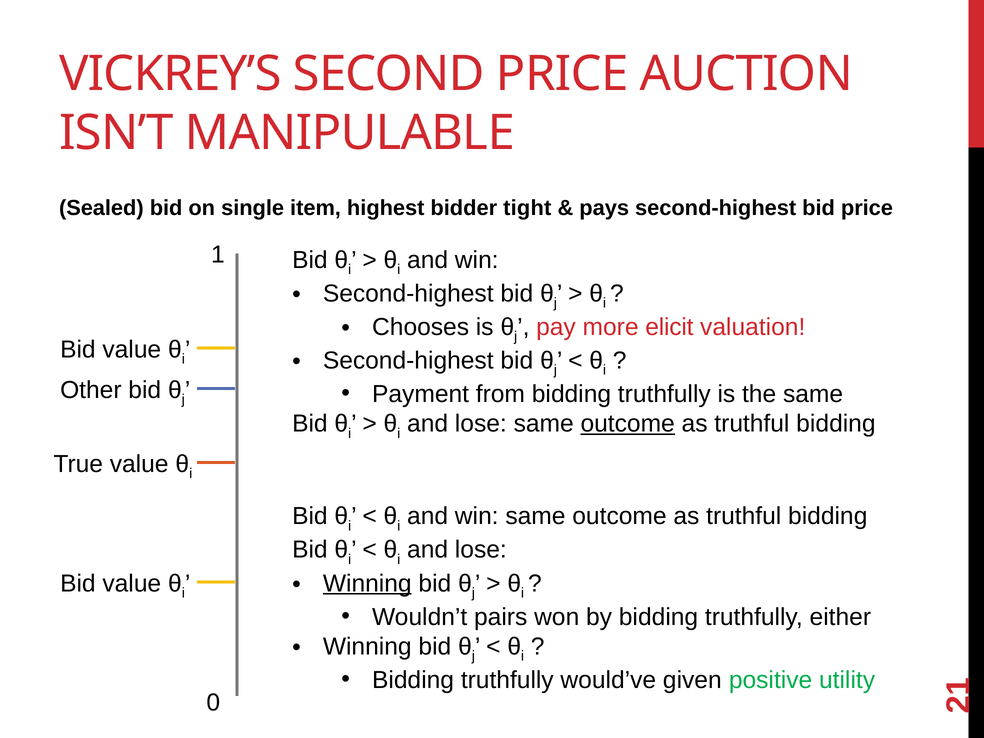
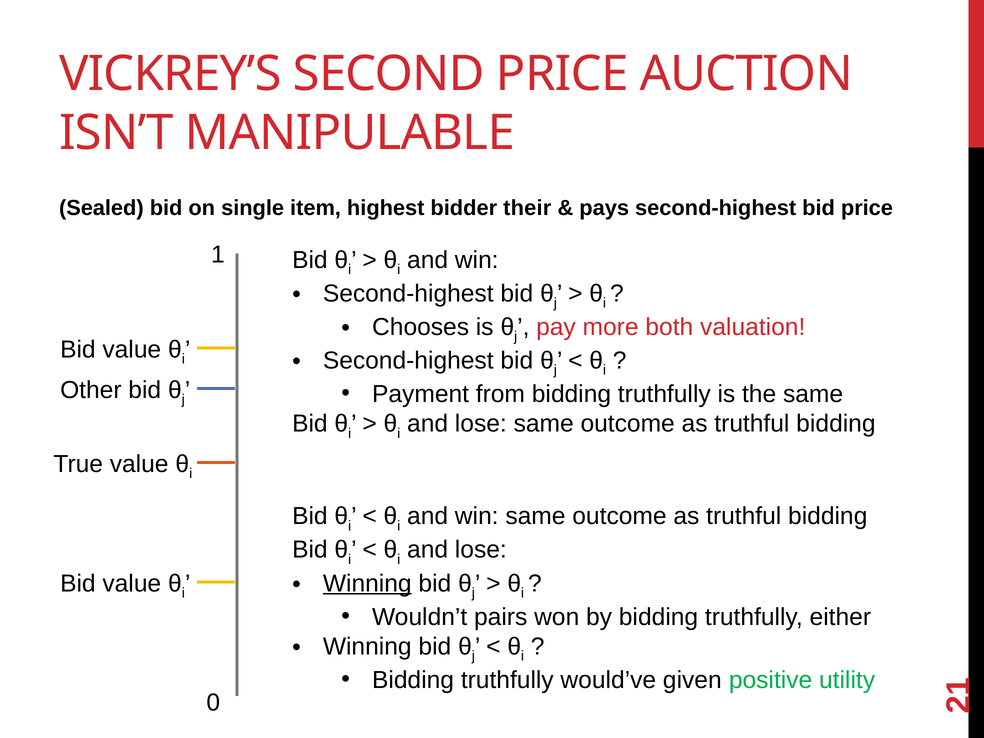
tight: tight -> their
elicit: elicit -> both
outcome at (628, 424) underline: present -> none
